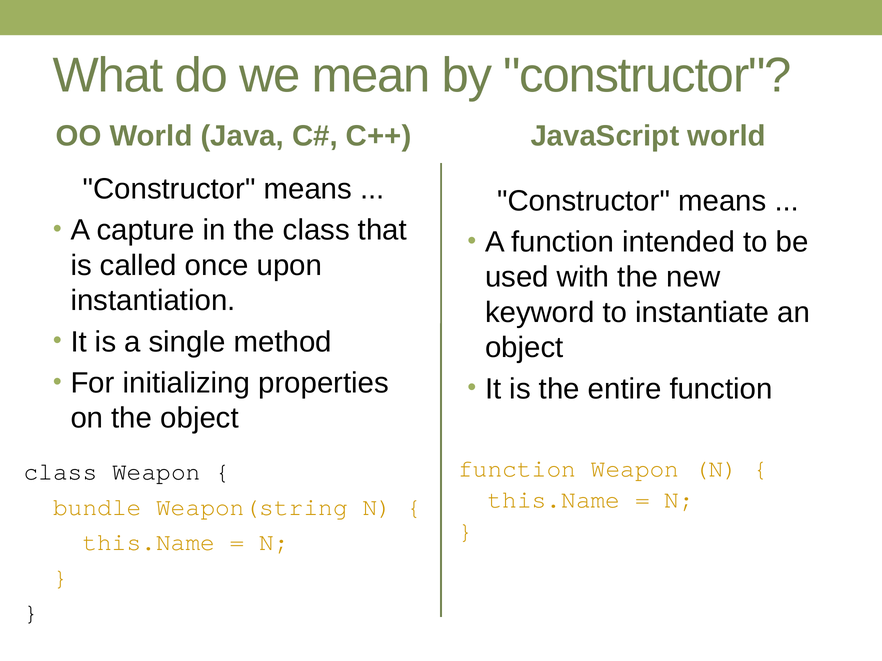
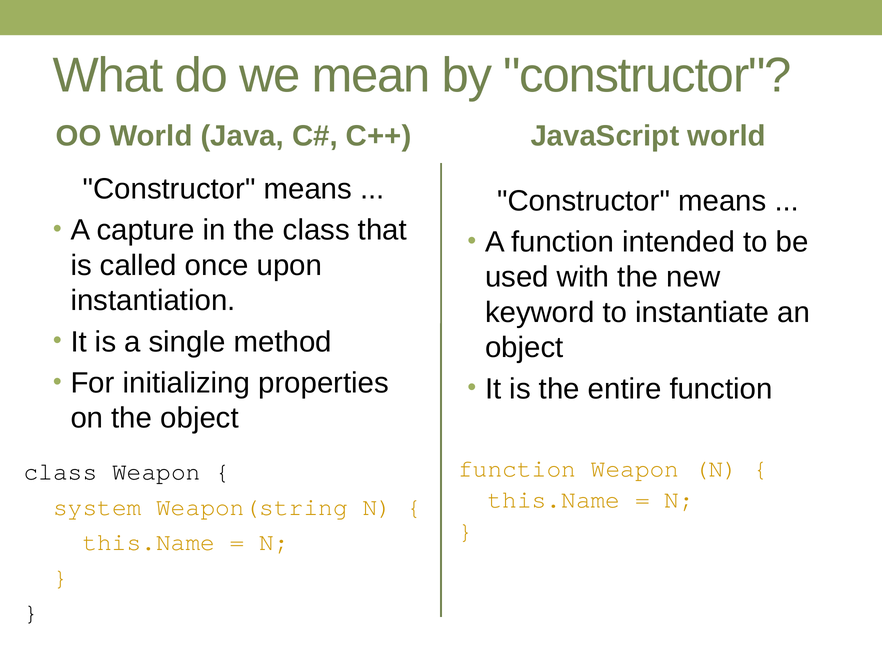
bundle: bundle -> system
